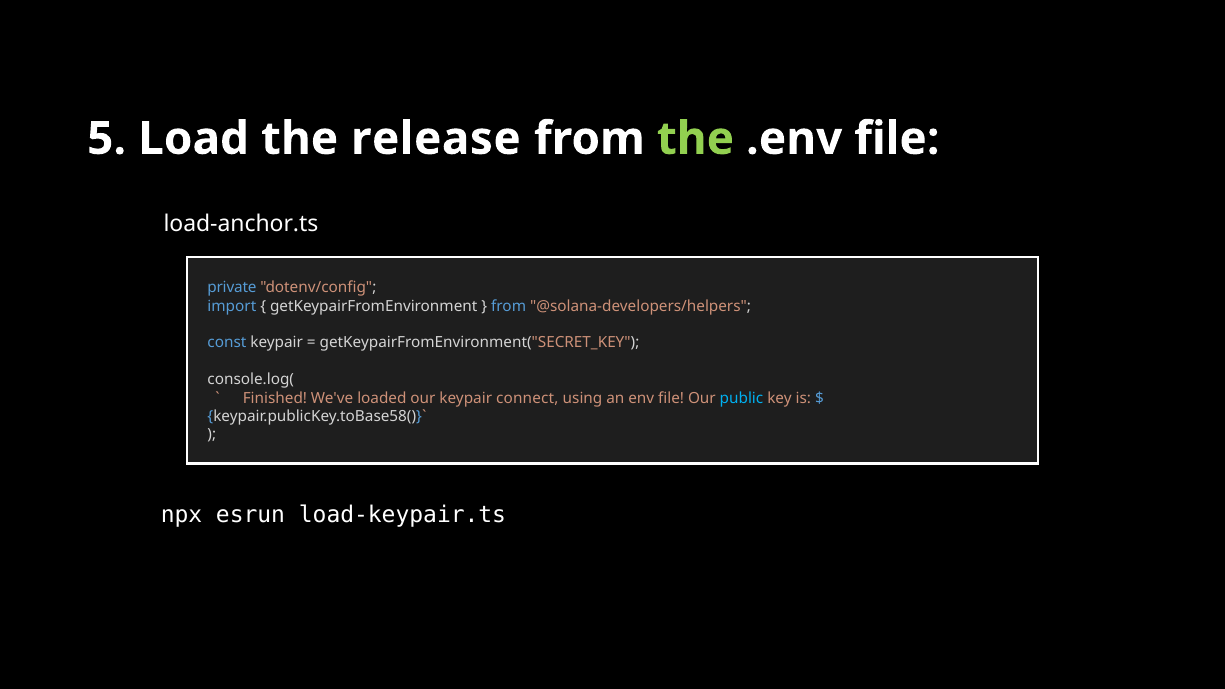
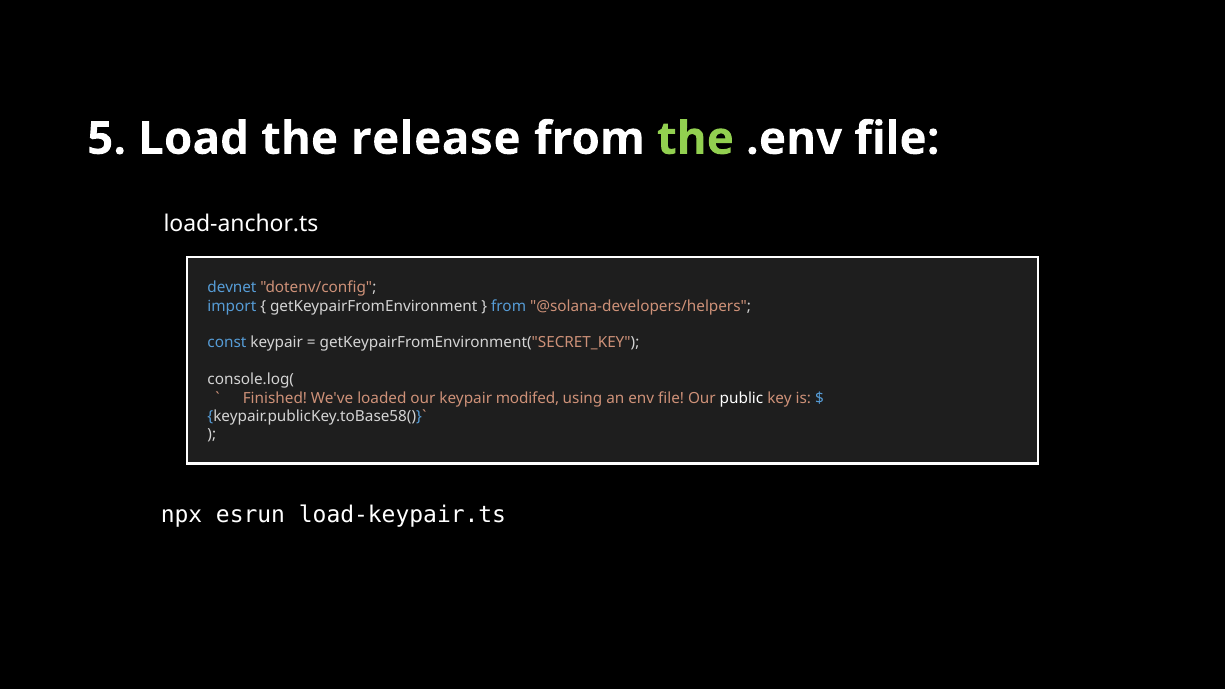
private: private -> devnet
connect: connect -> modifed
public colour: light blue -> white
